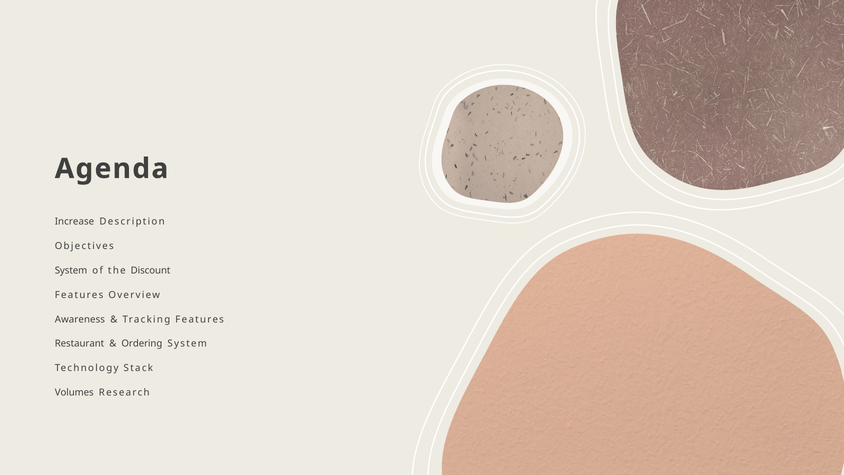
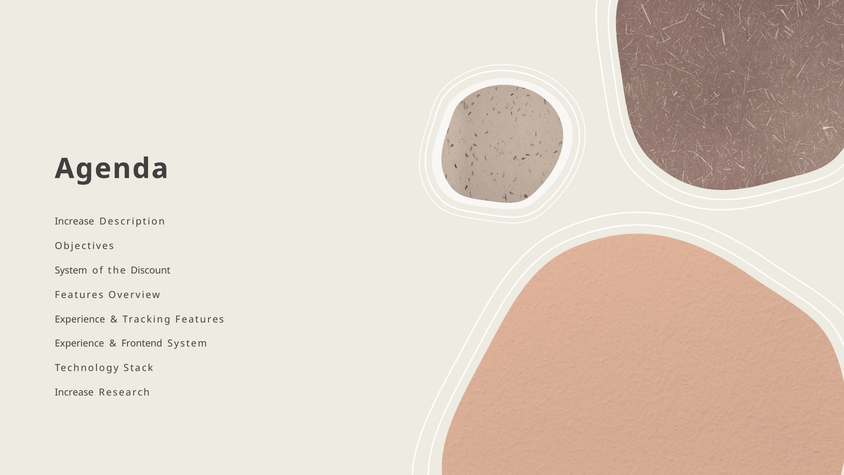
Awareness at (80, 319): Awareness -> Experience
Restaurant at (79, 344): Restaurant -> Experience
Ordering: Ordering -> Frontend
Volumes at (74, 392): Volumes -> Increase
